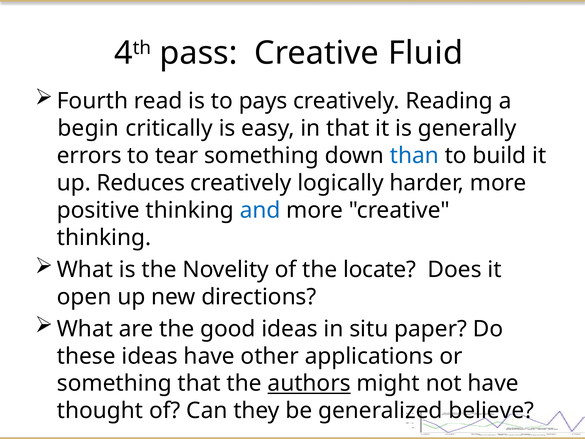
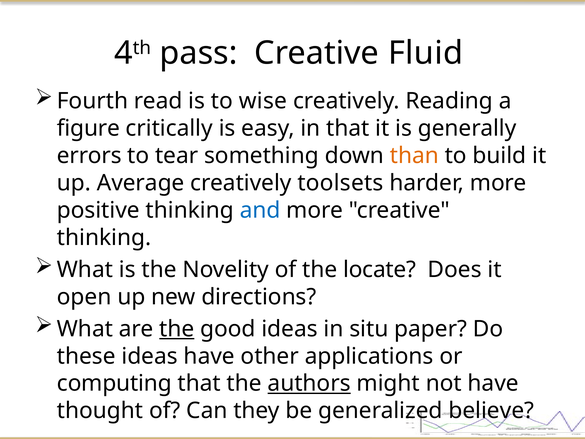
pays: pays -> wise
begin: begin -> figure
than colour: blue -> orange
Reduces: Reduces -> Average
logically: logically -> toolsets
the at (177, 329) underline: none -> present
something at (114, 383): something -> computing
